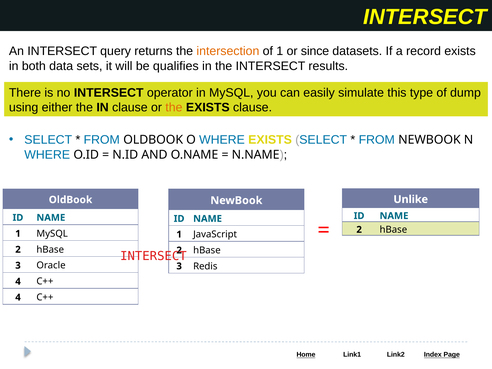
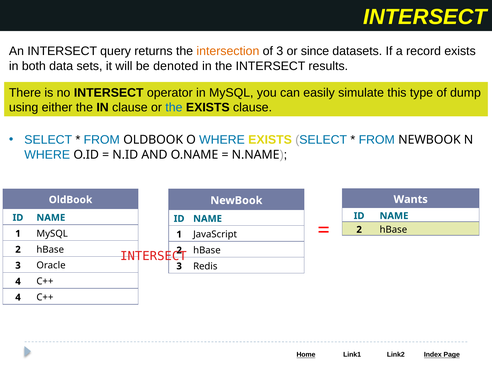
of 1: 1 -> 3
qualifies: qualifies -> denoted
the at (174, 107) colour: orange -> blue
Unlike: Unlike -> Wants
